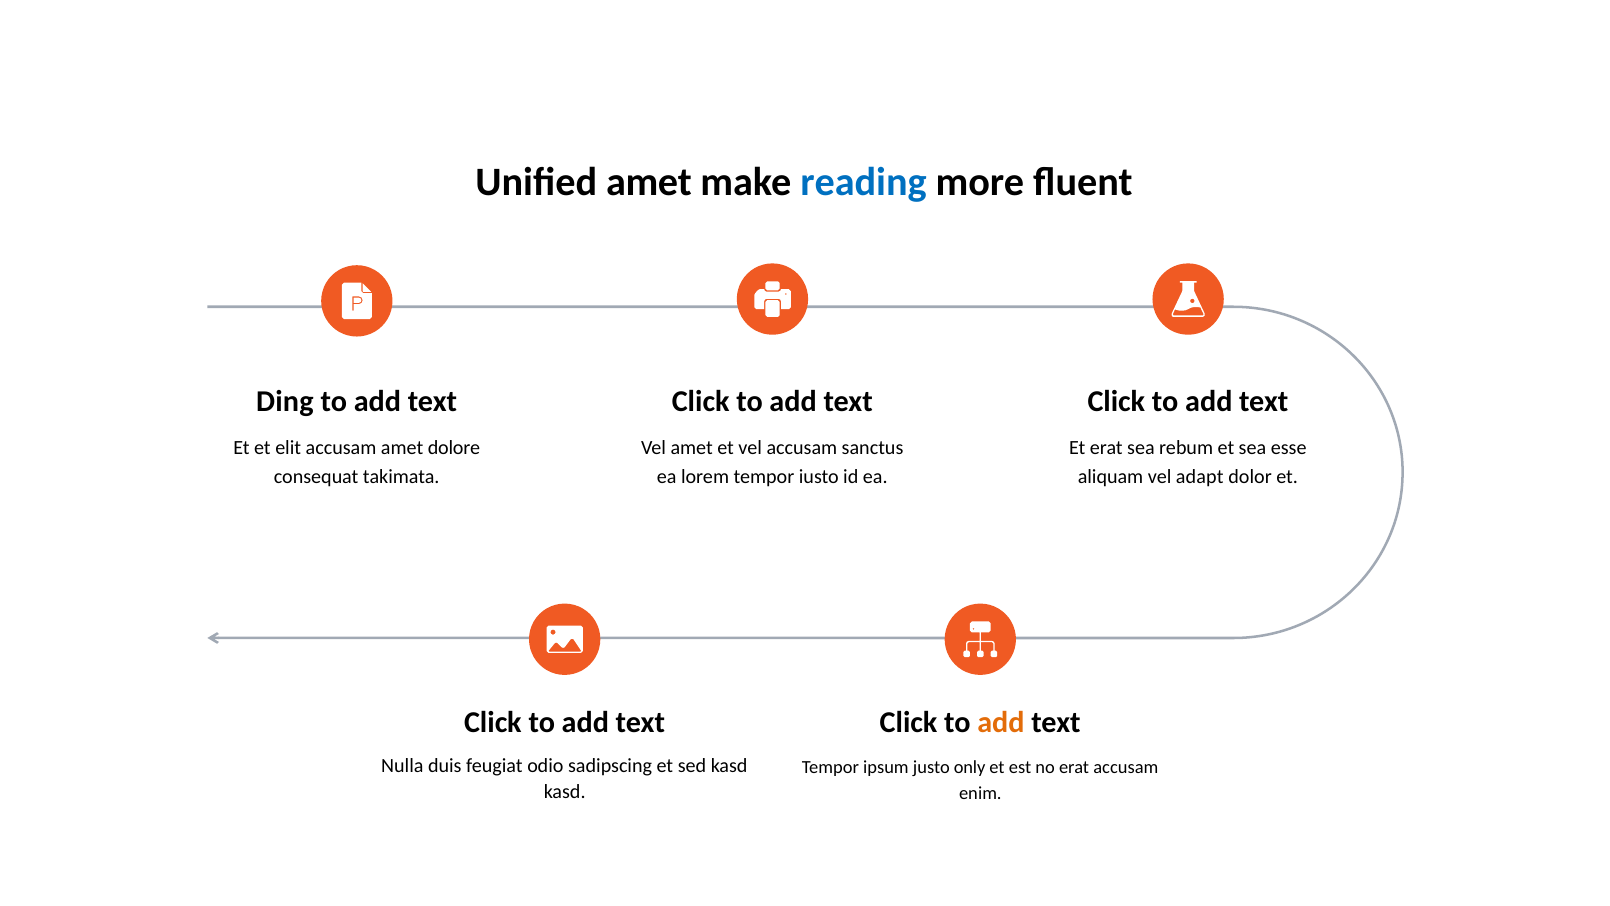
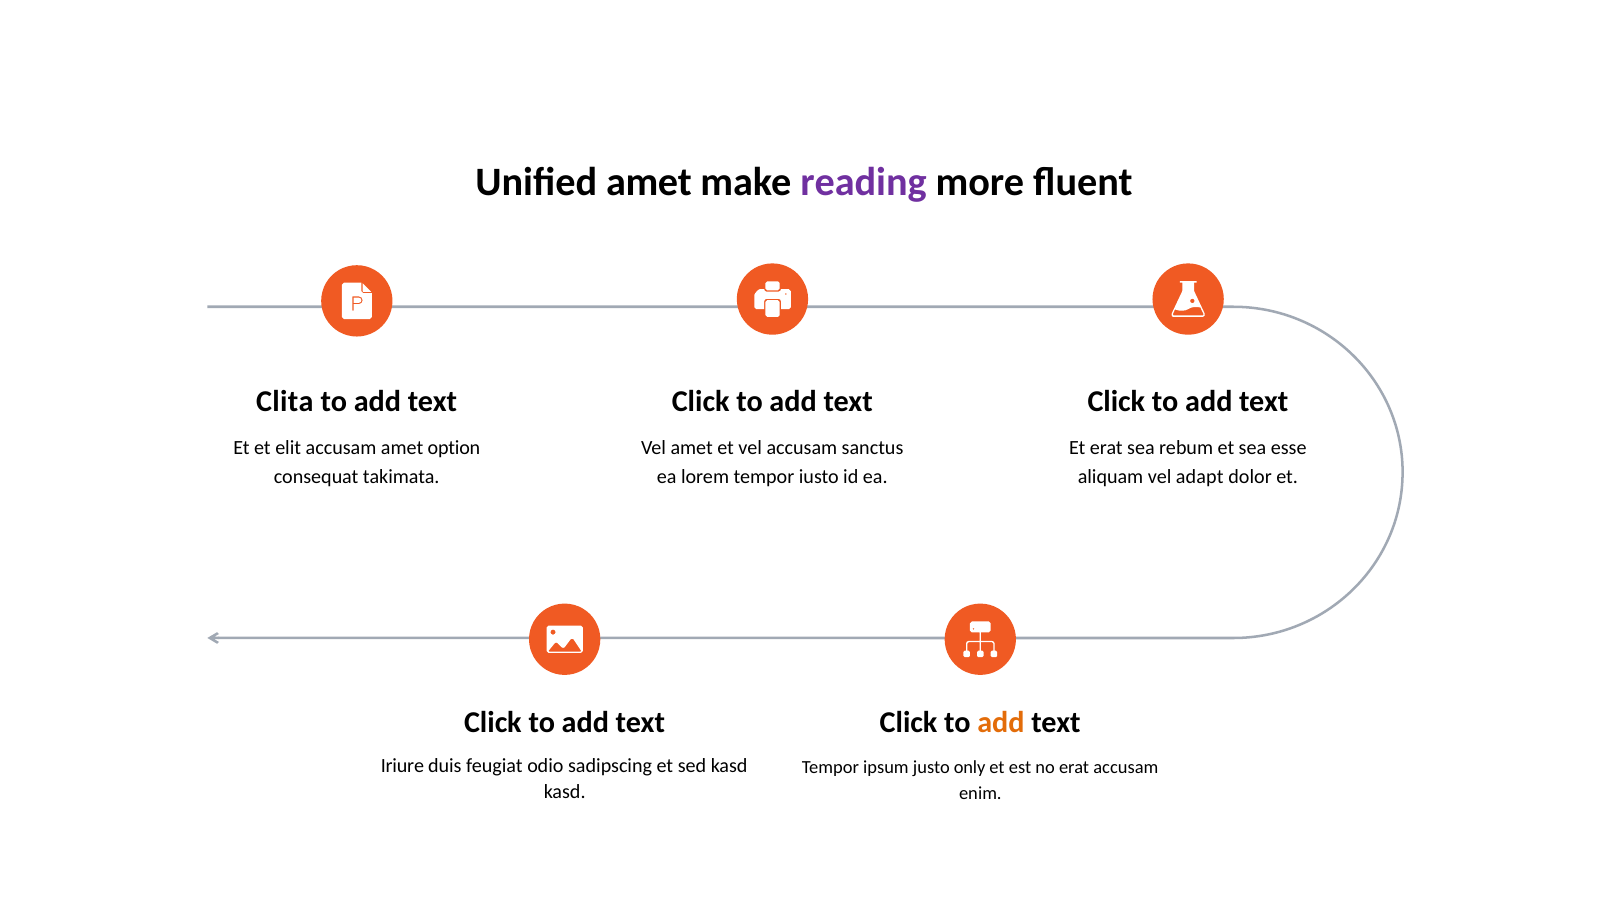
reading colour: blue -> purple
Ding: Ding -> Clita
dolore: dolore -> option
Nulla: Nulla -> Iriure
